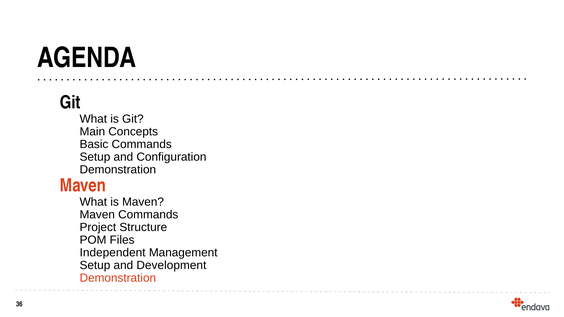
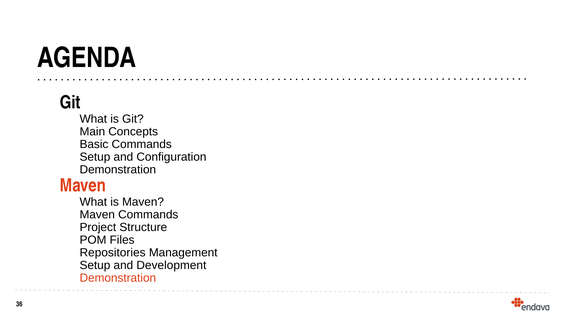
Independent: Independent -> Repositories
